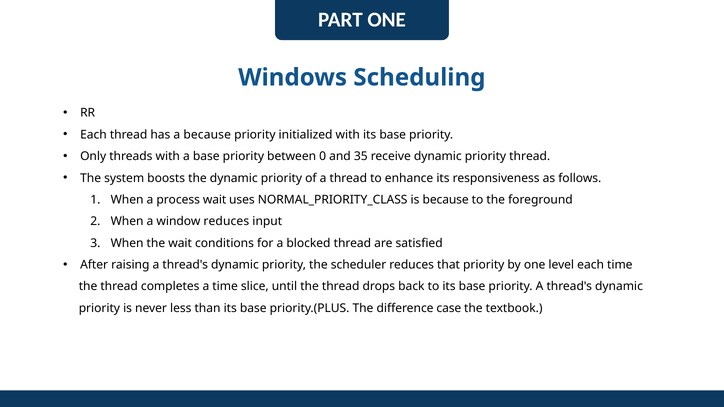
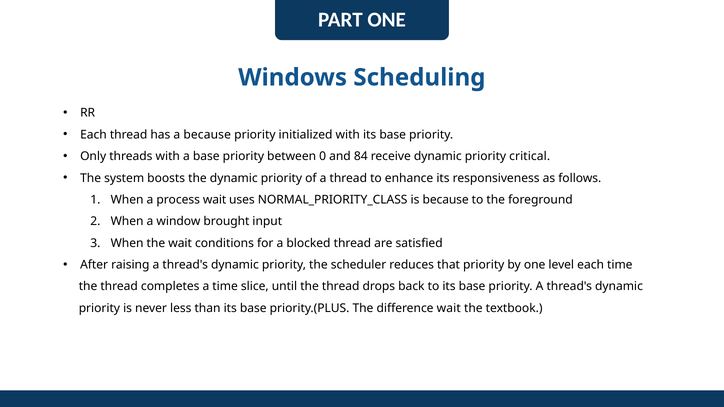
35: 35 -> 84
priority thread: thread -> critical
window reduces: reduces -> brought
difference case: case -> wait
